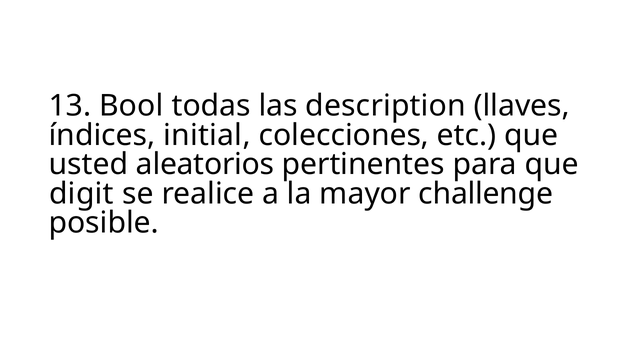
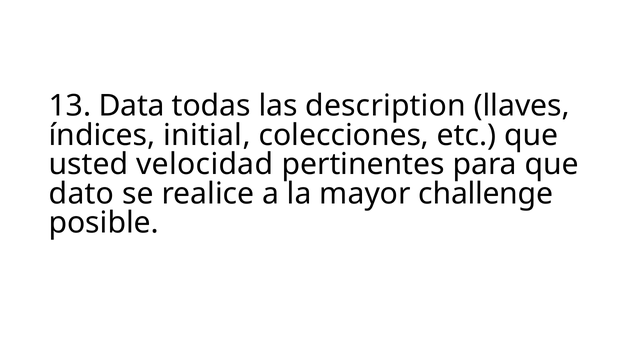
Bool: Bool -> Data
aleatorios: aleatorios -> velocidad
digit: digit -> dato
